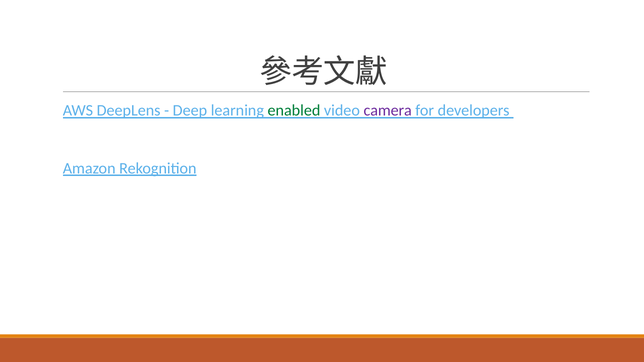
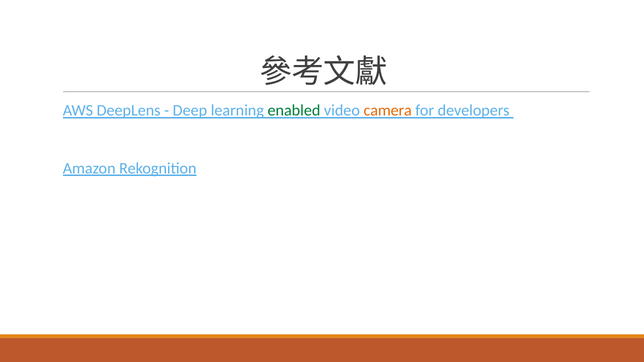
camera colour: purple -> orange
